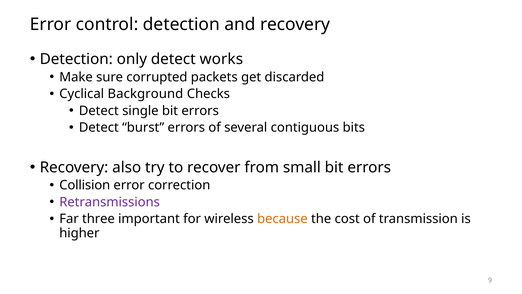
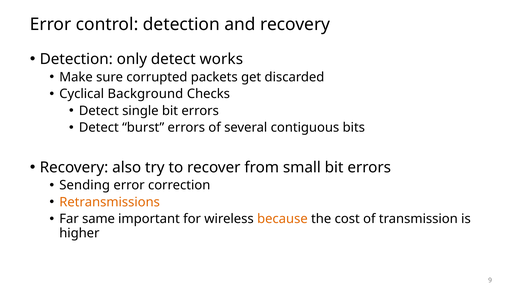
Collision: Collision -> Sending
Retransmissions colour: purple -> orange
three: three -> same
